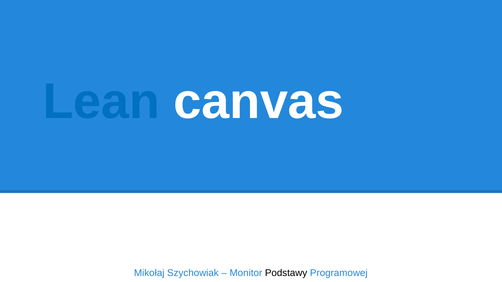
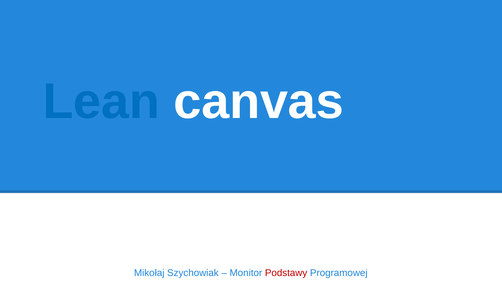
Podstawy colour: black -> red
